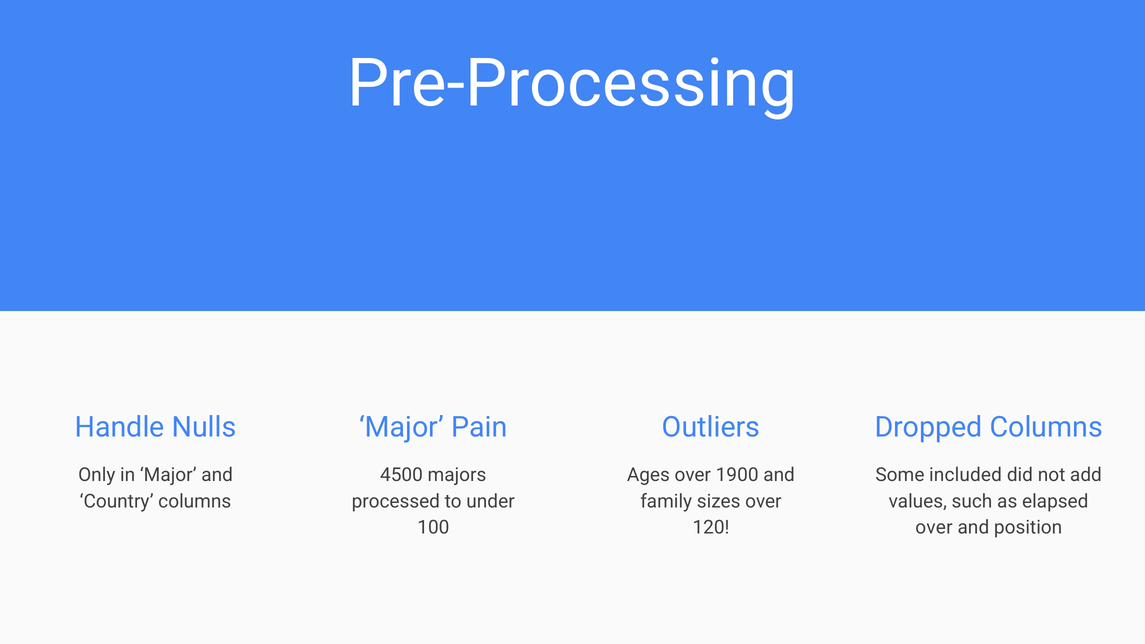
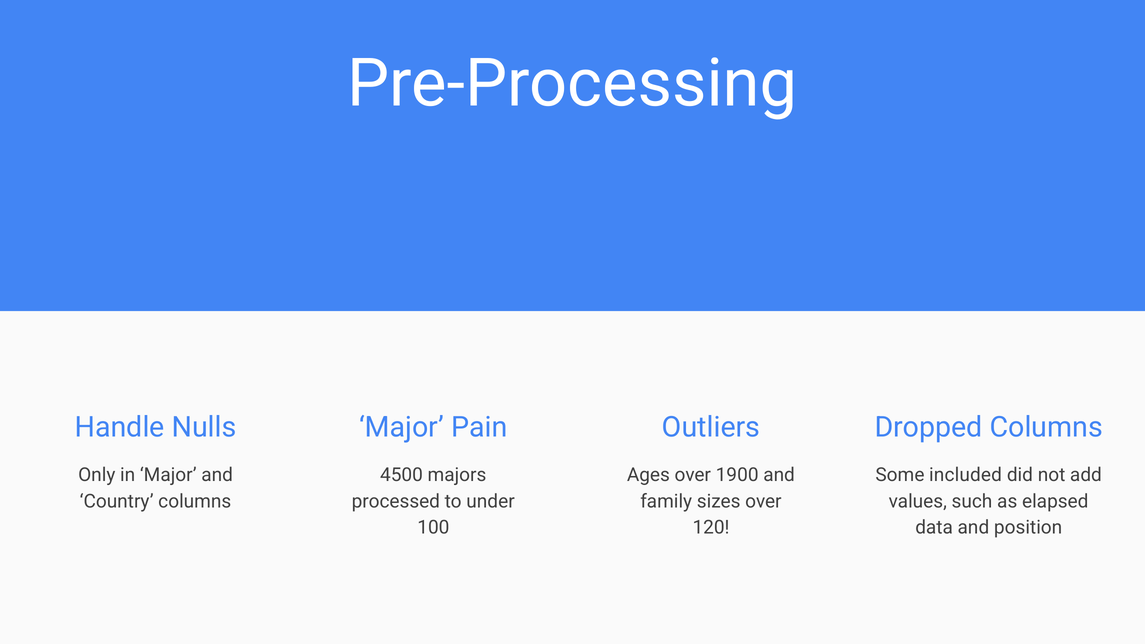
over at (934, 528): over -> data
